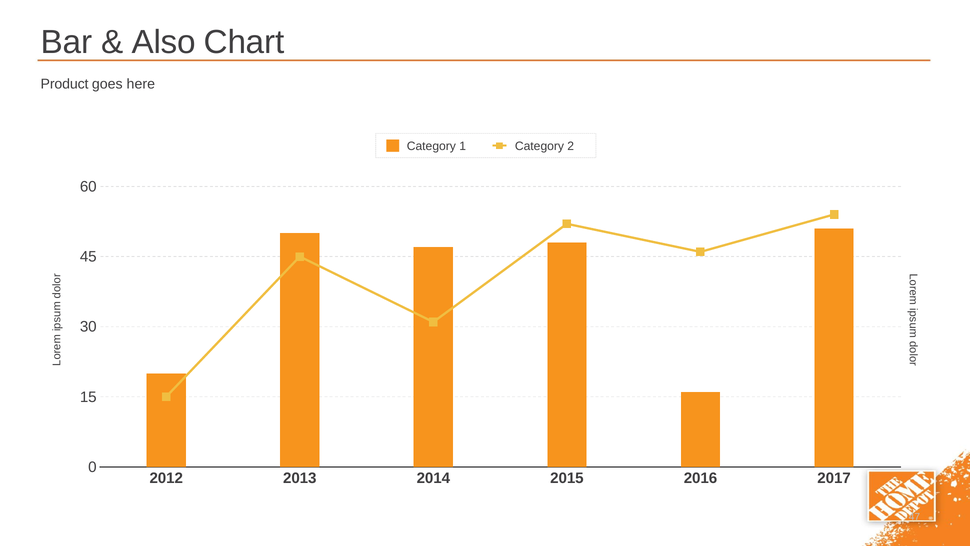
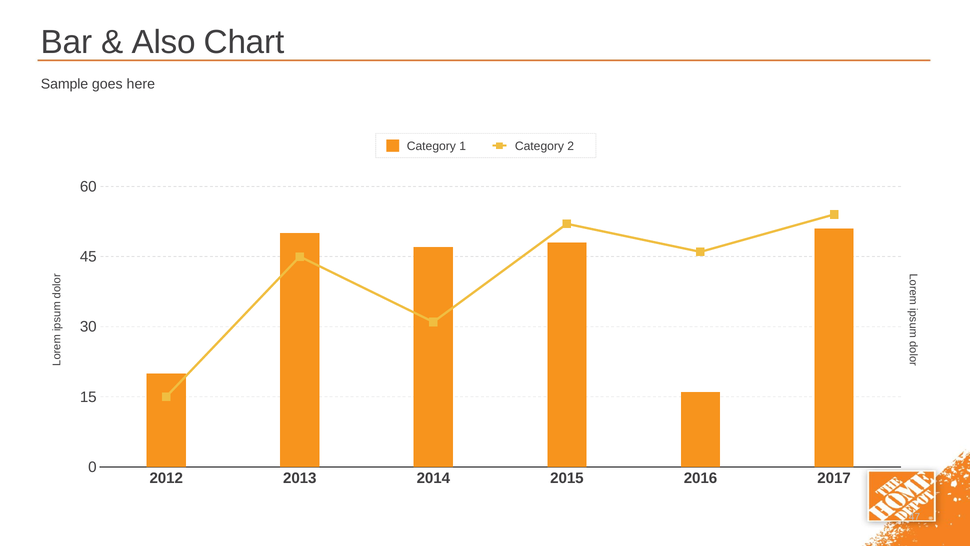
Product: Product -> Sample
